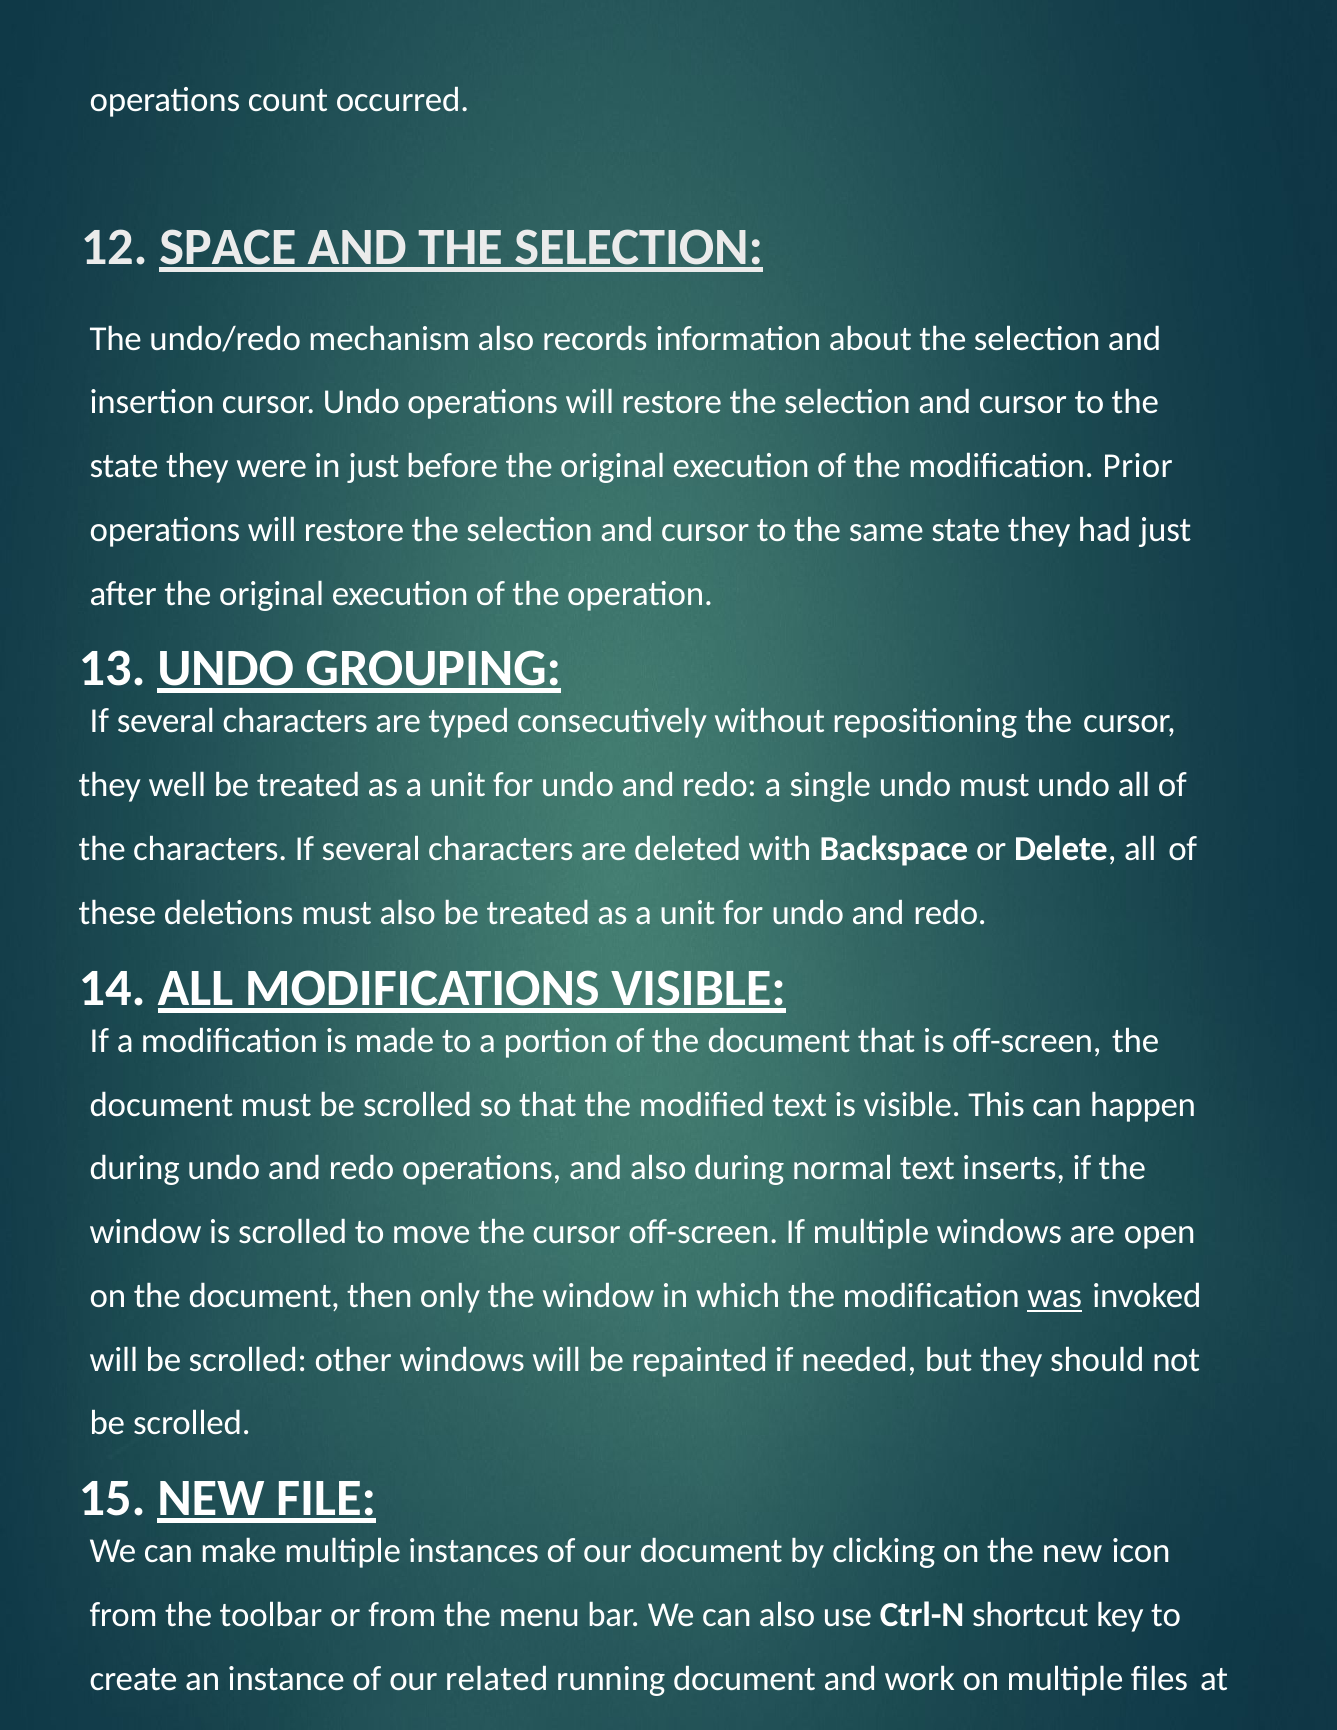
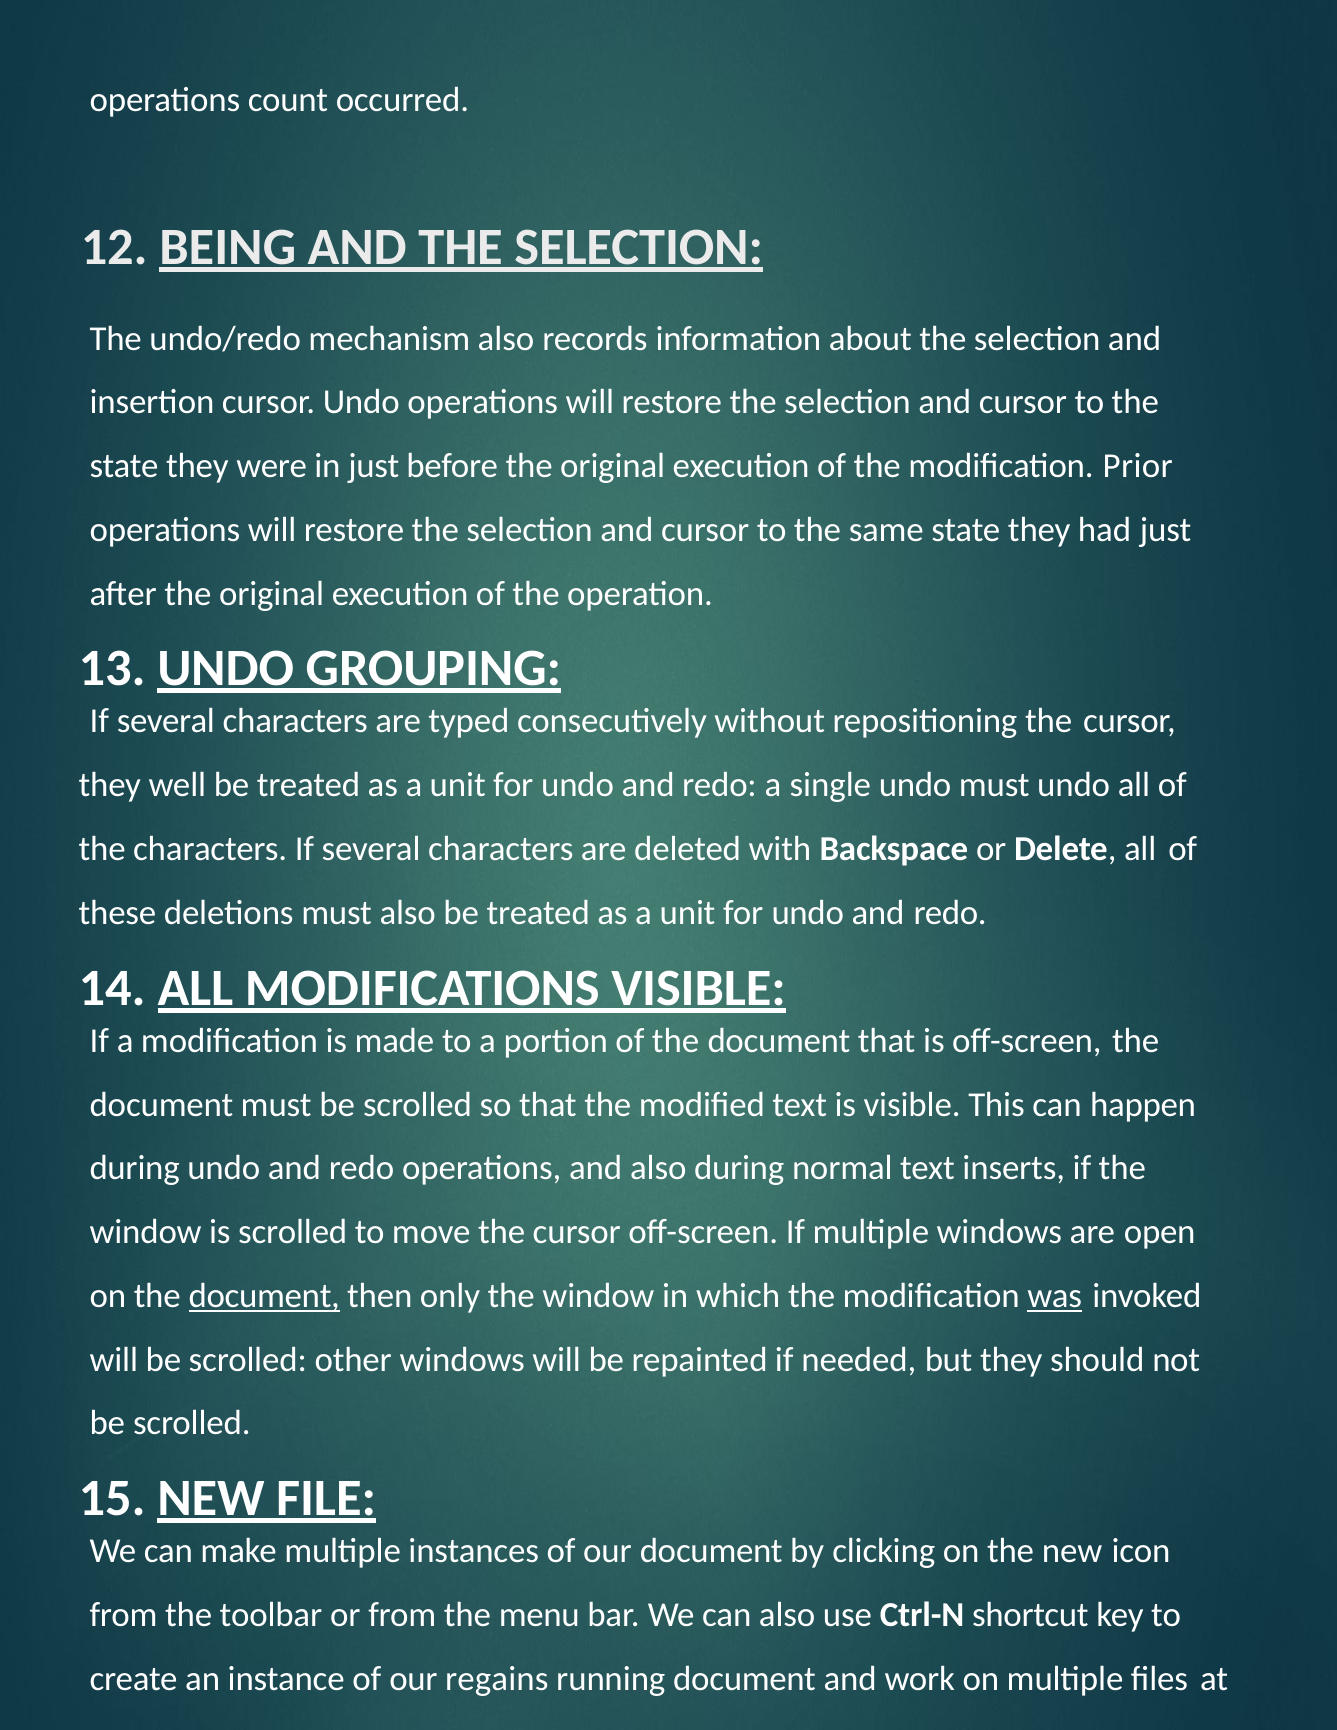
SPACE: SPACE -> BEING
document at (264, 1296) underline: none -> present
related: related -> regains
